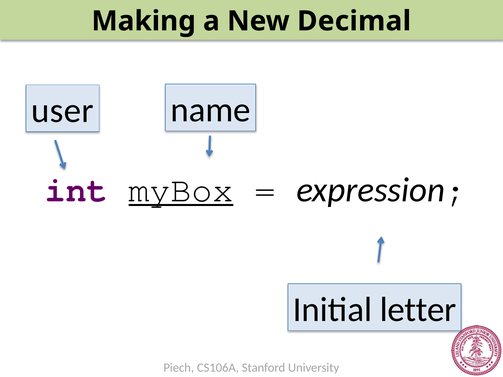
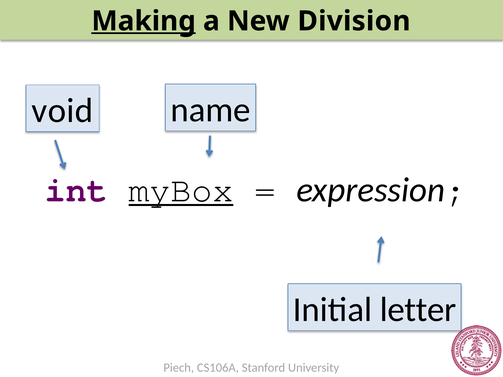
Making underline: none -> present
Decimal: Decimal -> Division
user: user -> void
